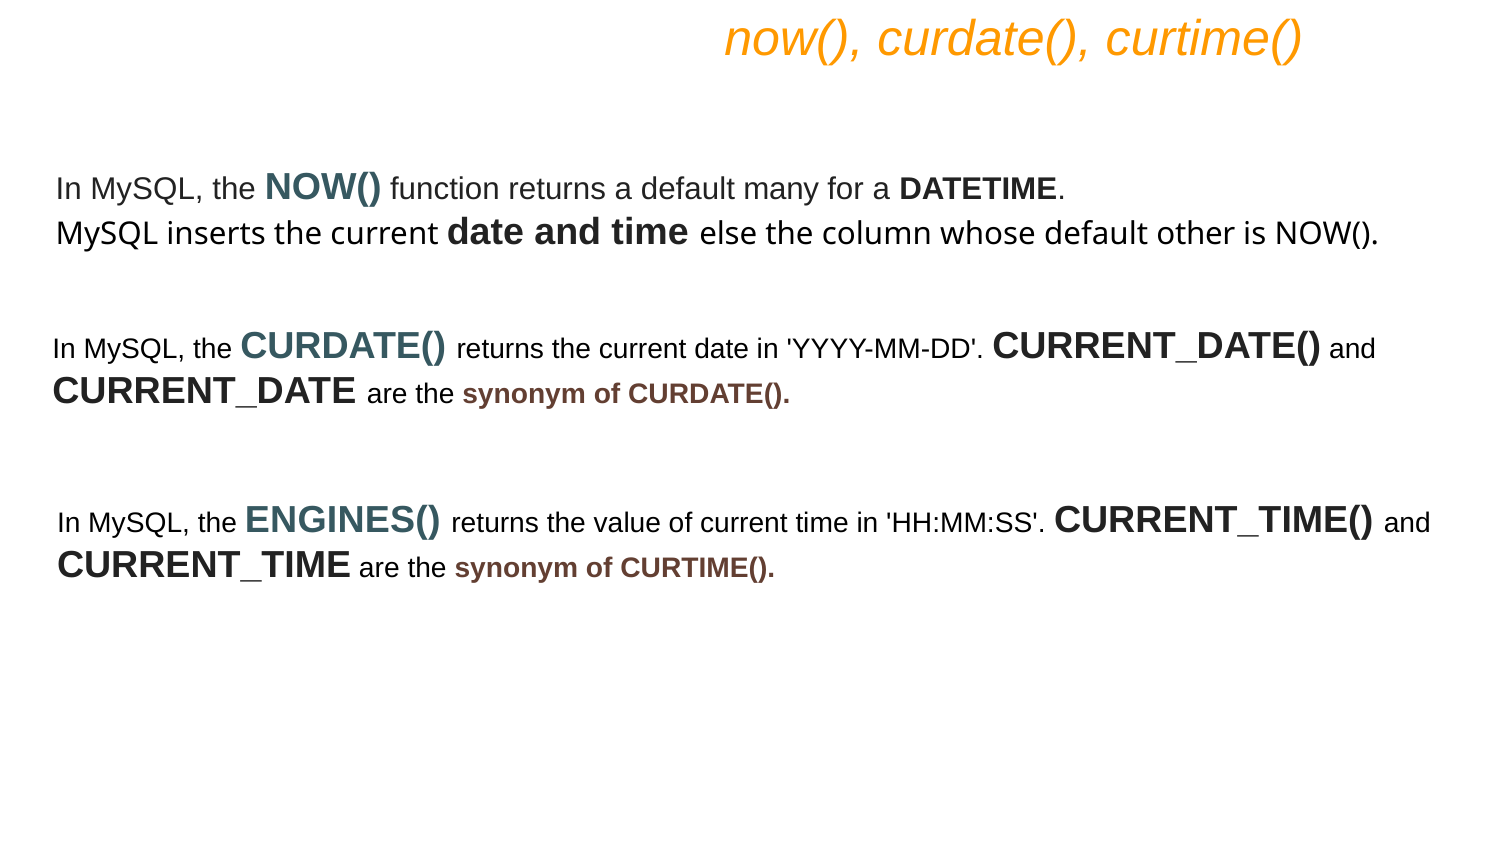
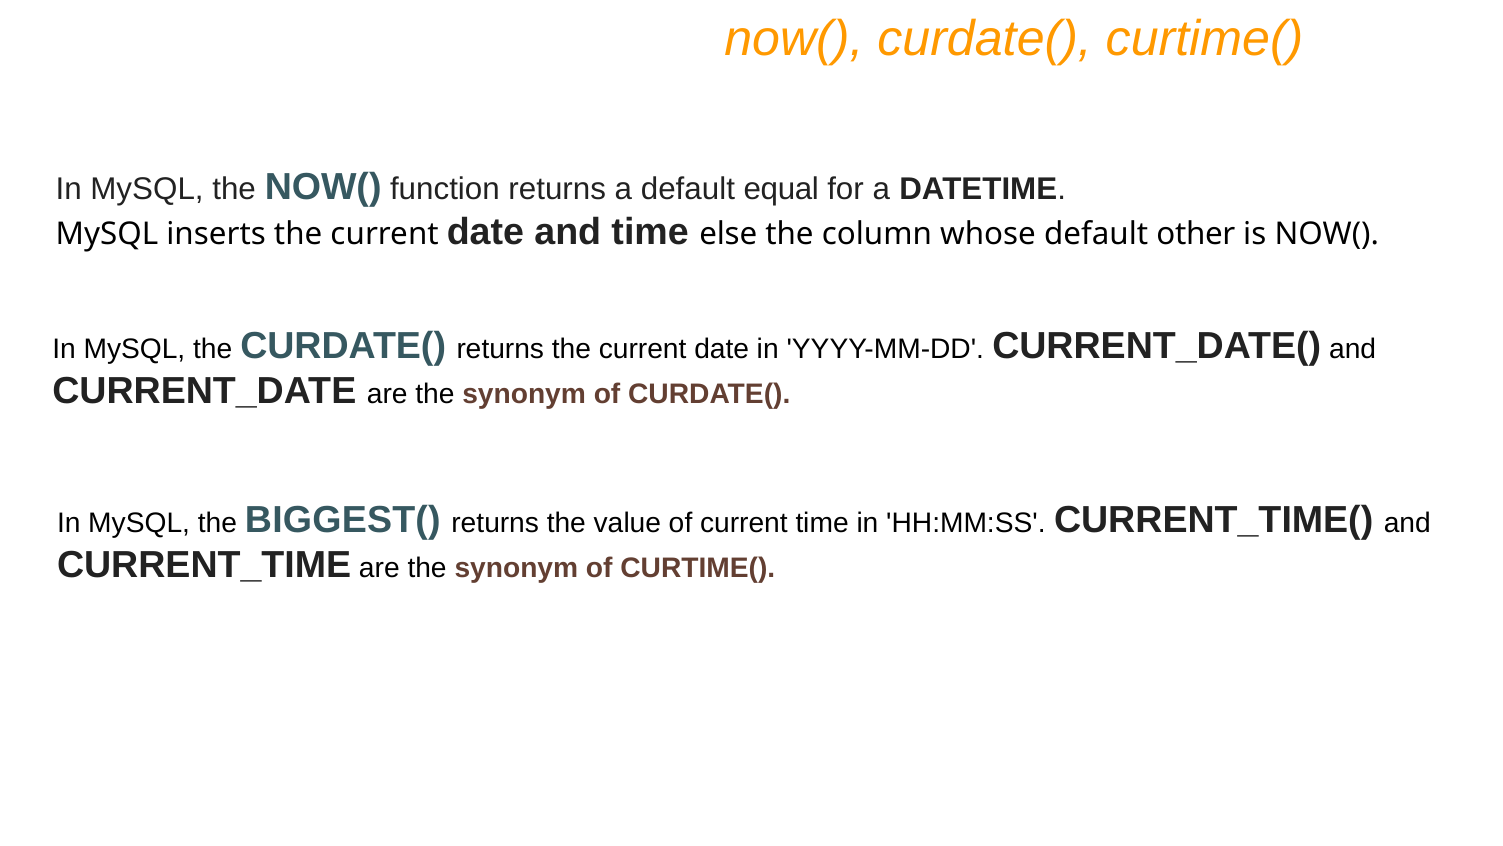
many: many -> equal
ENGINES(: ENGINES( -> BIGGEST(
